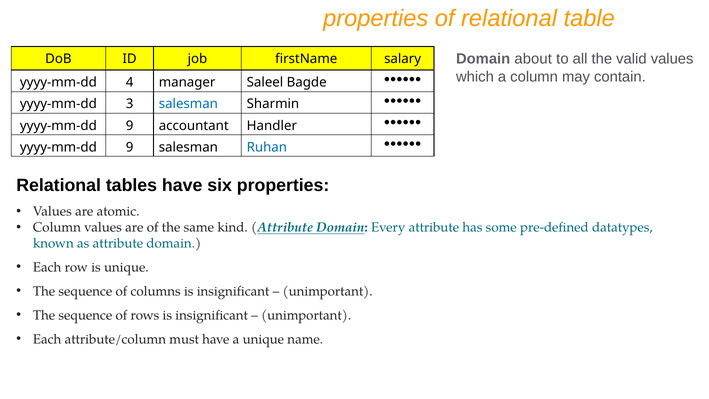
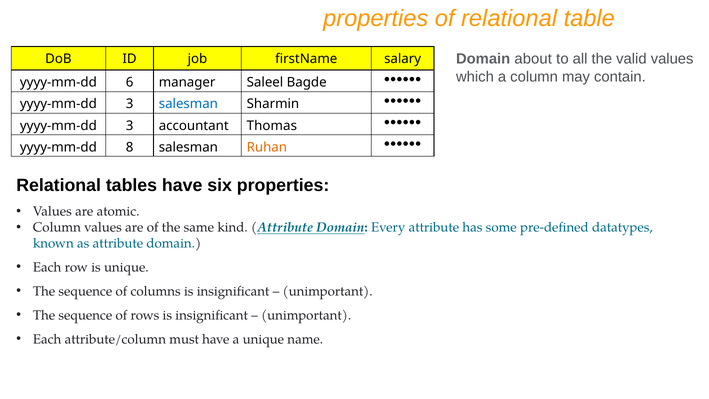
4: 4 -> 6
9 at (130, 126): 9 -> 3
Handler: Handler -> Thomas
9 at (130, 147): 9 -> 8
Ruhan colour: blue -> orange
